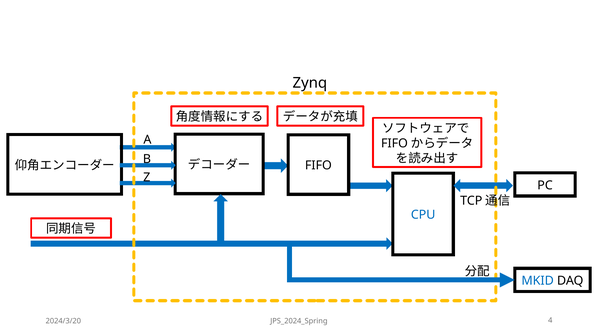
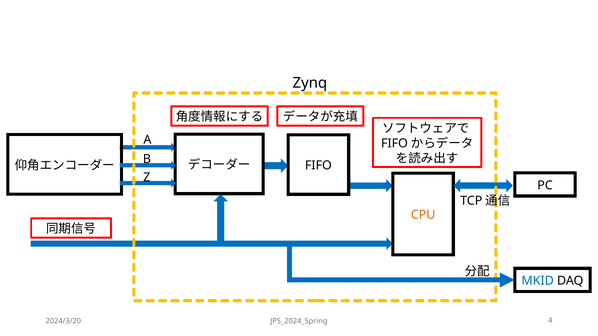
CPU colour: blue -> orange
